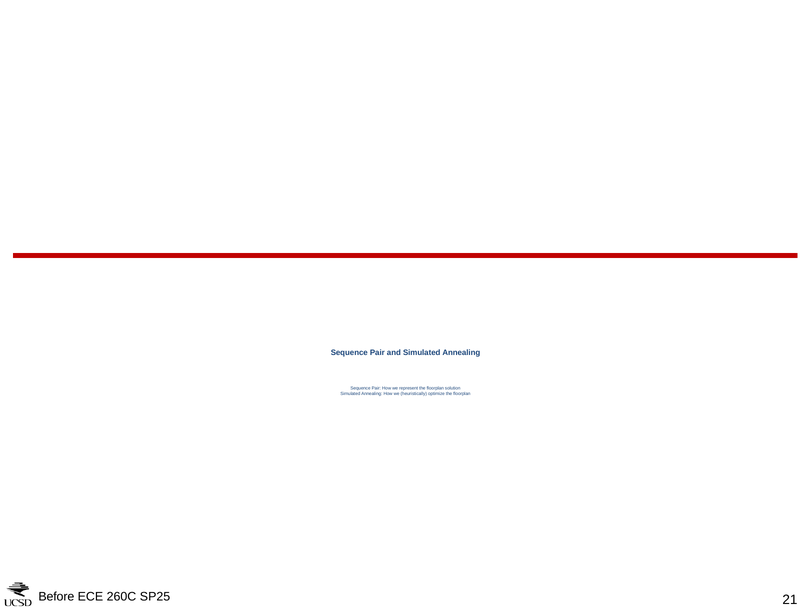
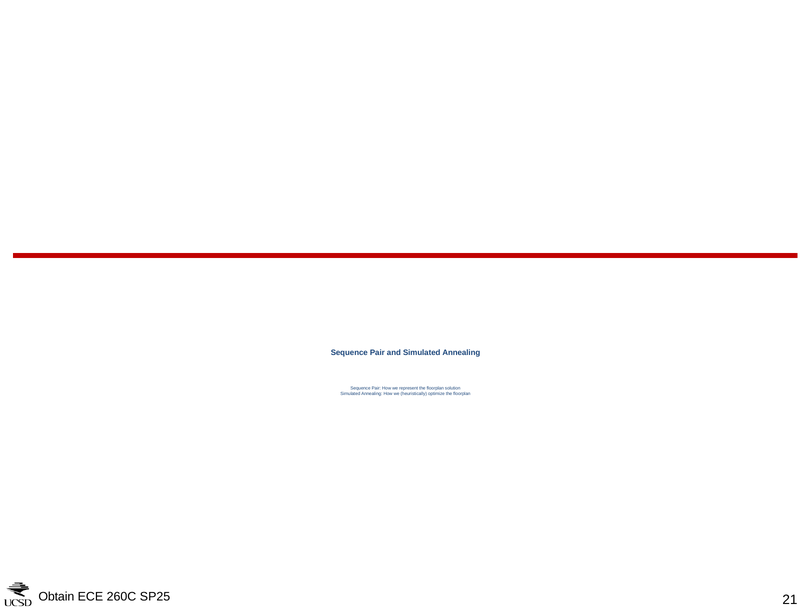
Before: Before -> Obtain
